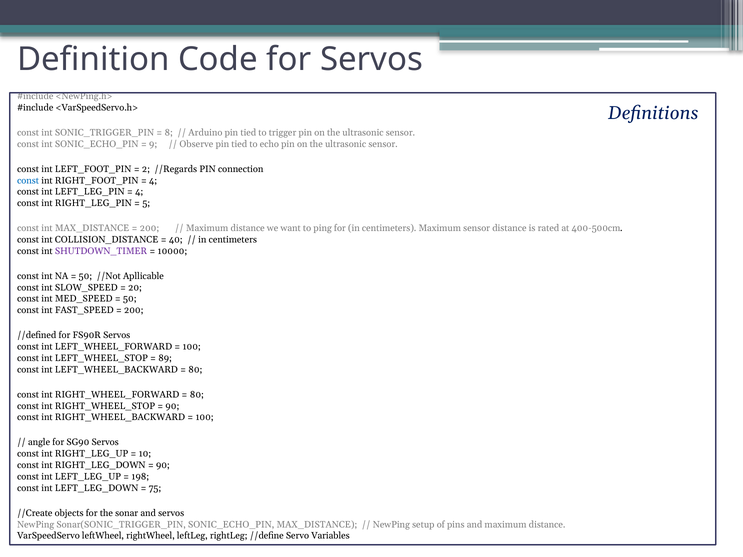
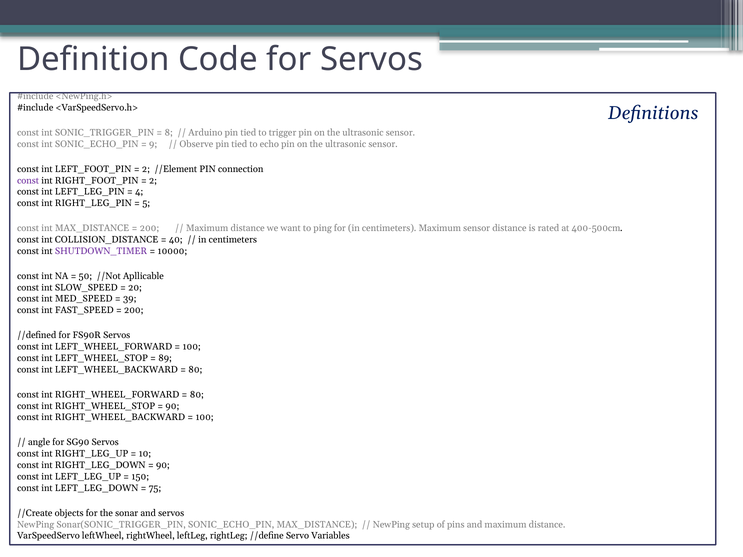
//Regards: //Regards -> //Element
const at (28, 181) colour: blue -> purple
4 at (153, 181): 4 -> 2
50 at (130, 299): 50 -> 39
198: 198 -> 150
